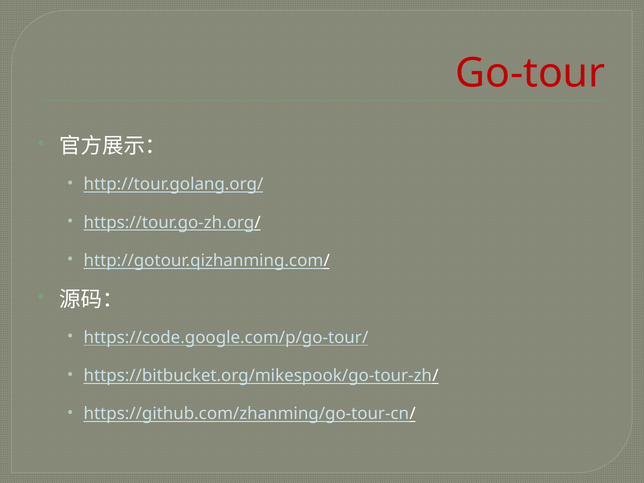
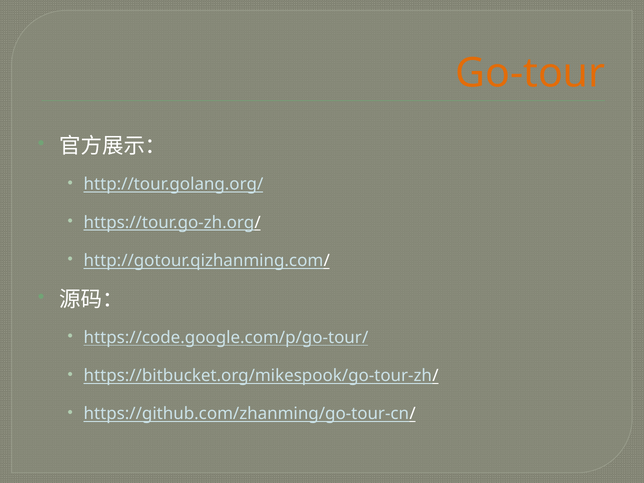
Go-tour colour: red -> orange
